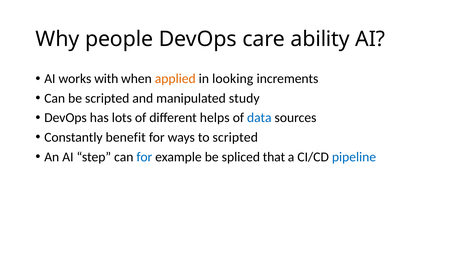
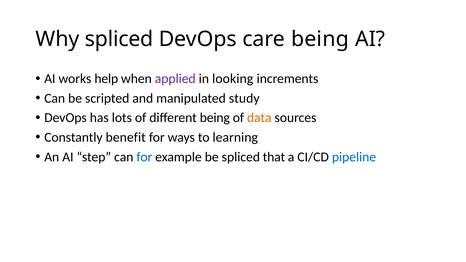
Why people: people -> spliced
care ability: ability -> being
with: with -> help
applied colour: orange -> purple
different helps: helps -> being
data colour: blue -> orange
to scripted: scripted -> learning
